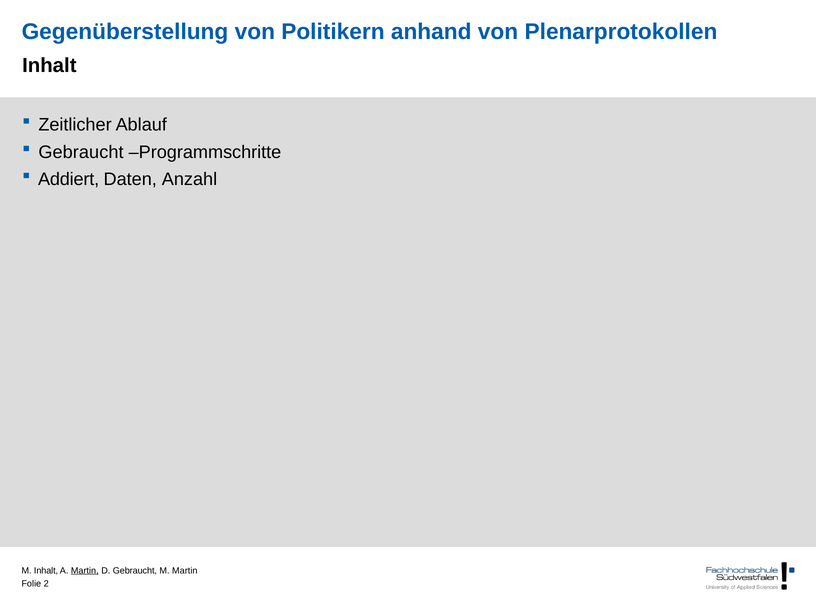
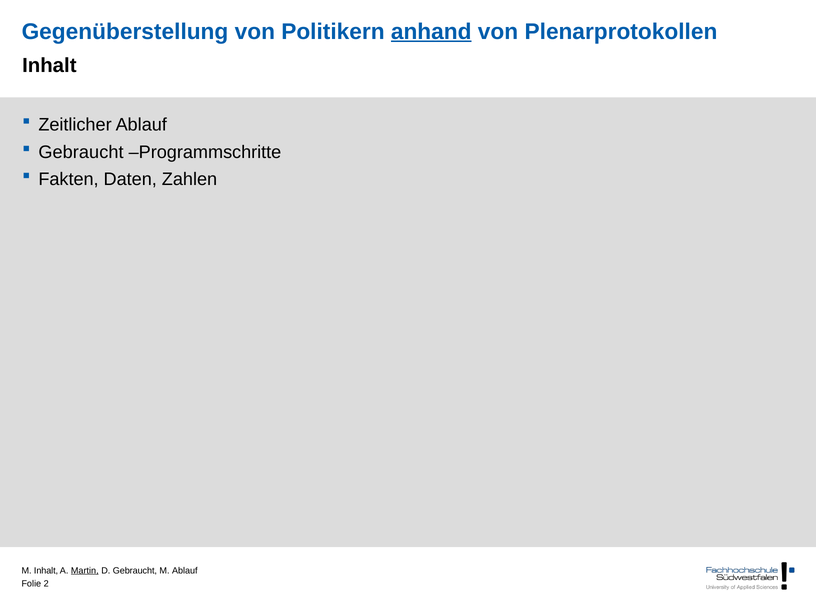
anhand underline: none -> present
Addiert: Addiert -> Fakten
Anzahl: Anzahl -> Zahlen
M Martin: Martin -> Ablauf
